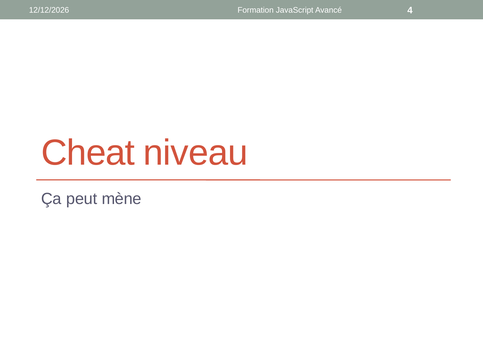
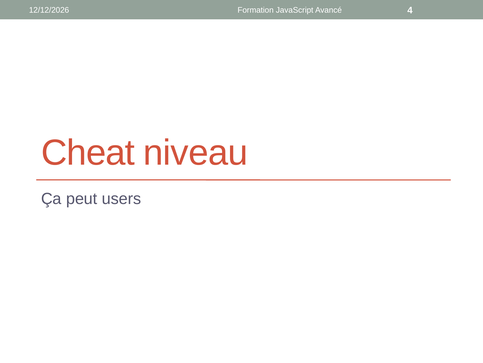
mène: mène -> users
